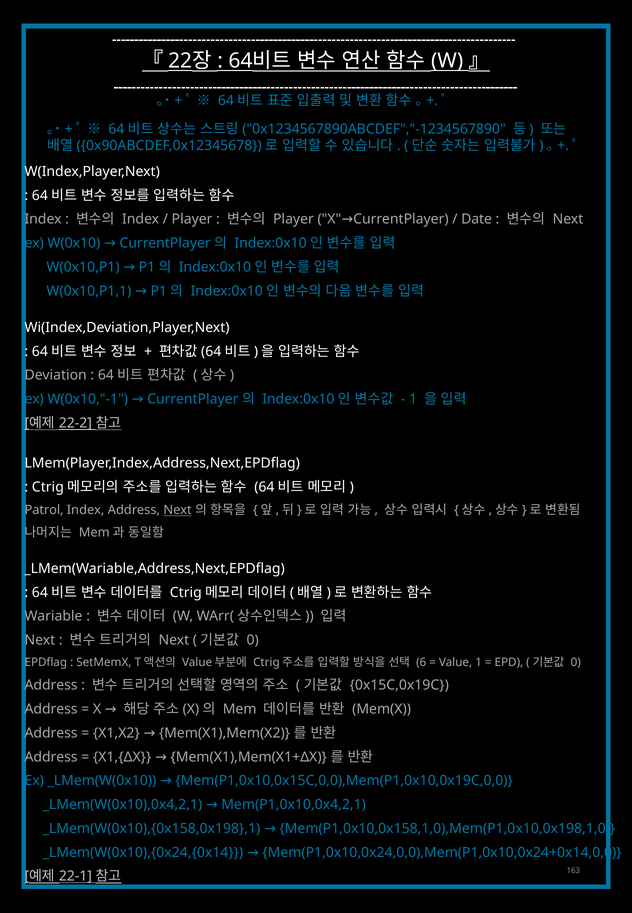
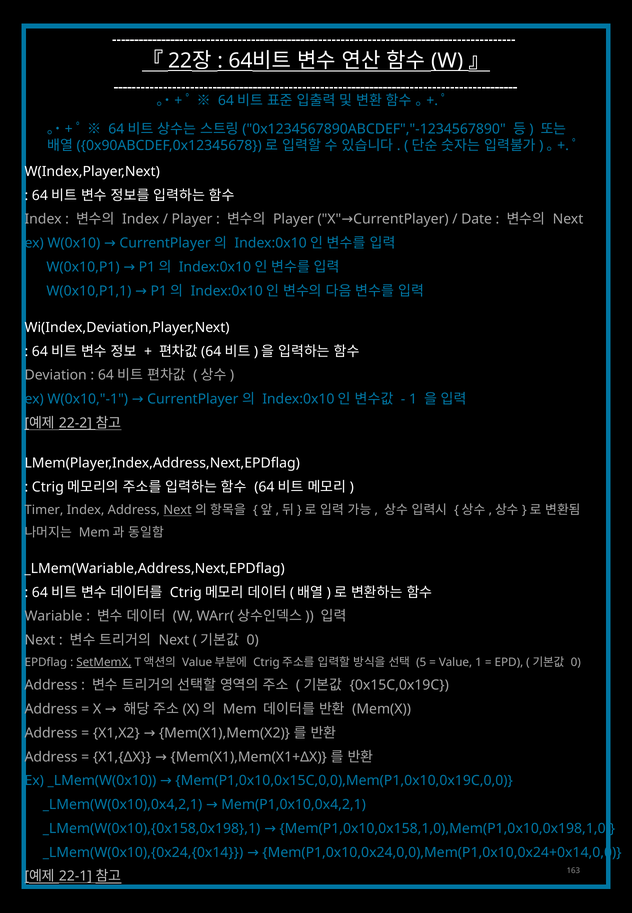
Patrol: Patrol -> Timer
SetMemX underline: none -> present
6: 6 -> 5
